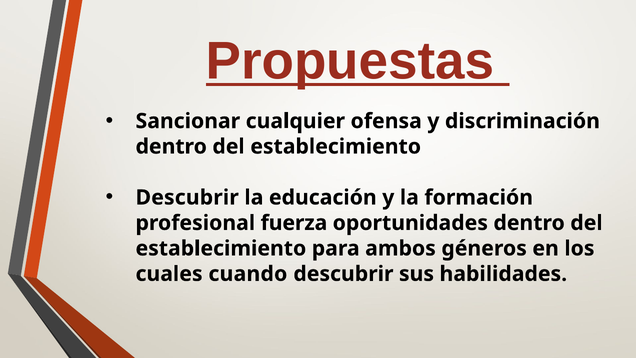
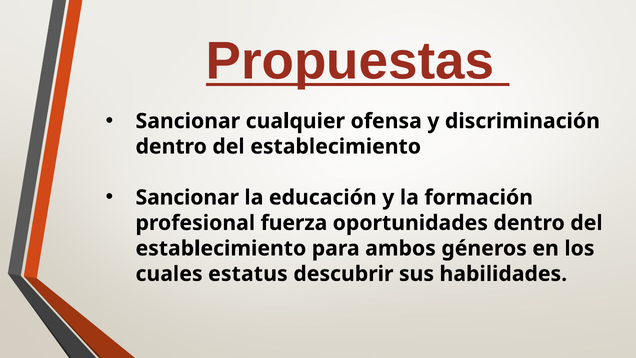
Descubrir at (187, 197): Descubrir -> Sancionar
cuando: cuando -> estatus
